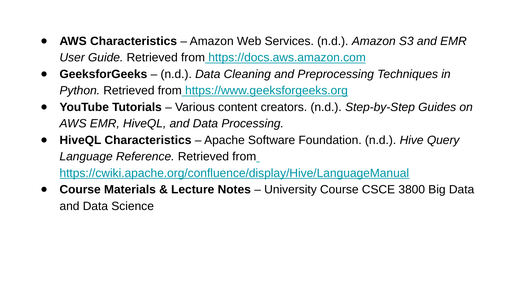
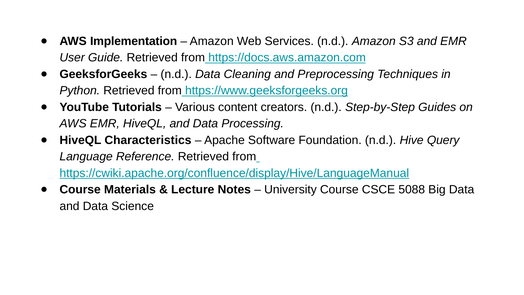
AWS Characteristics: Characteristics -> Implementation
3800: 3800 -> 5088
